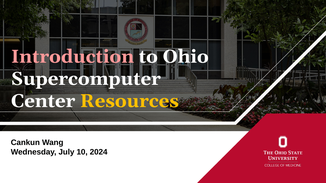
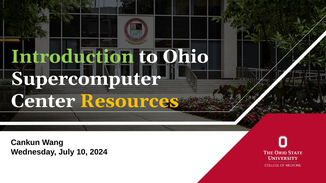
Introduction colour: pink -> light green
